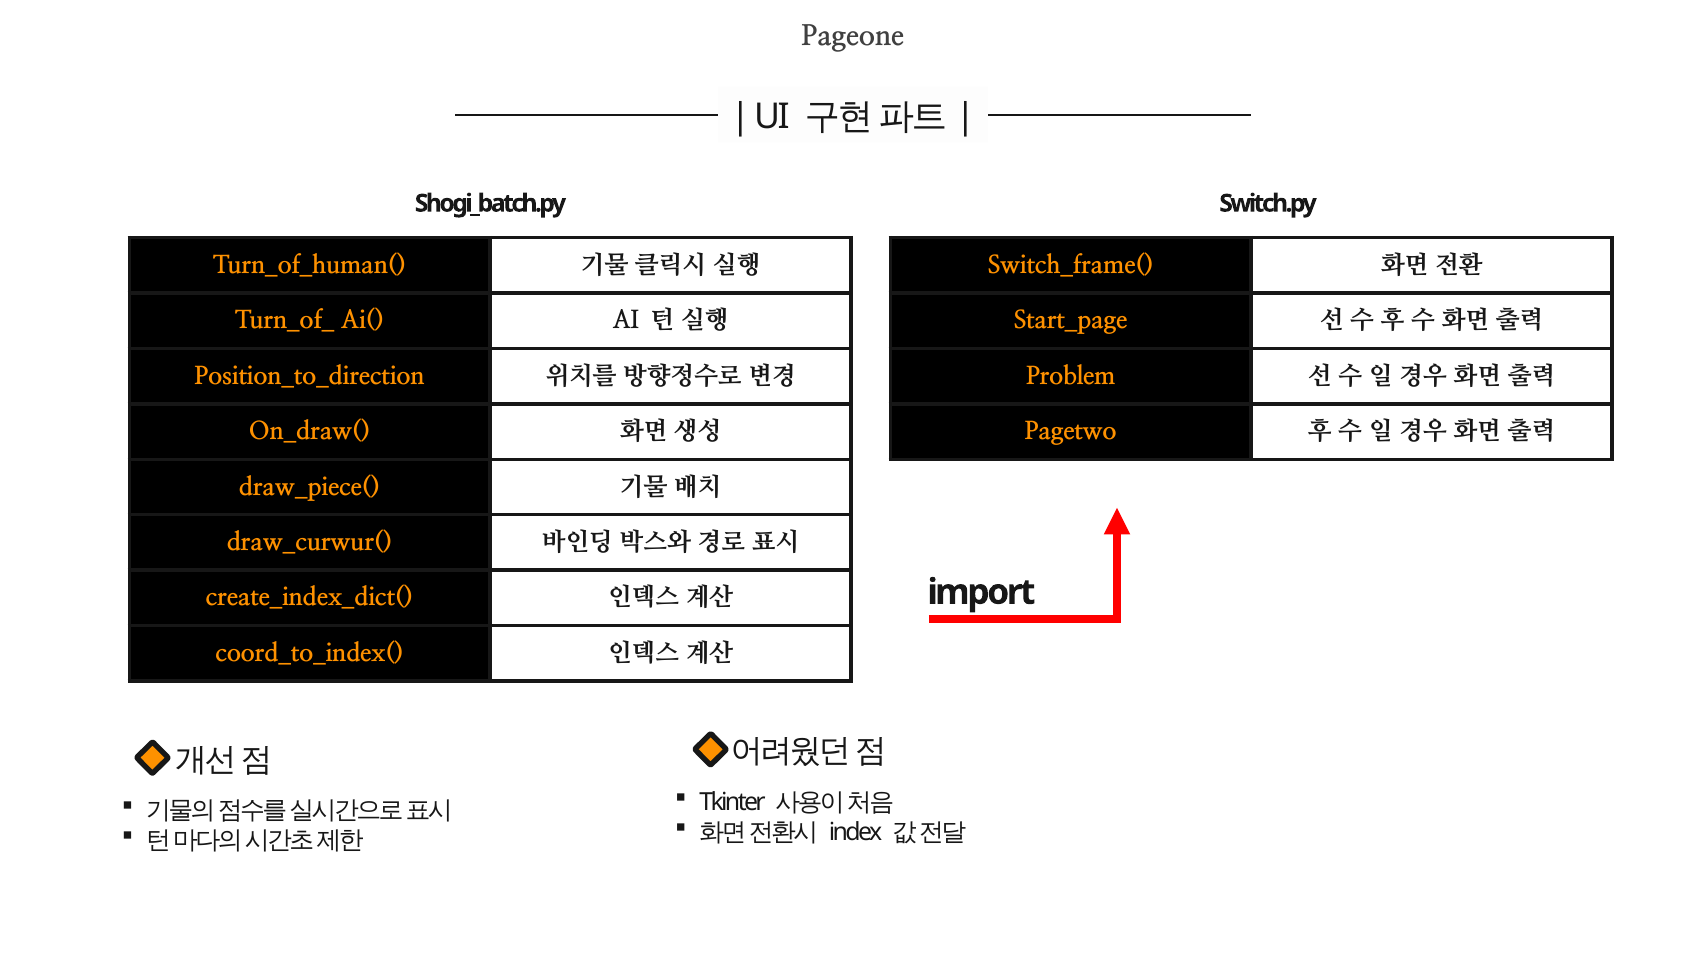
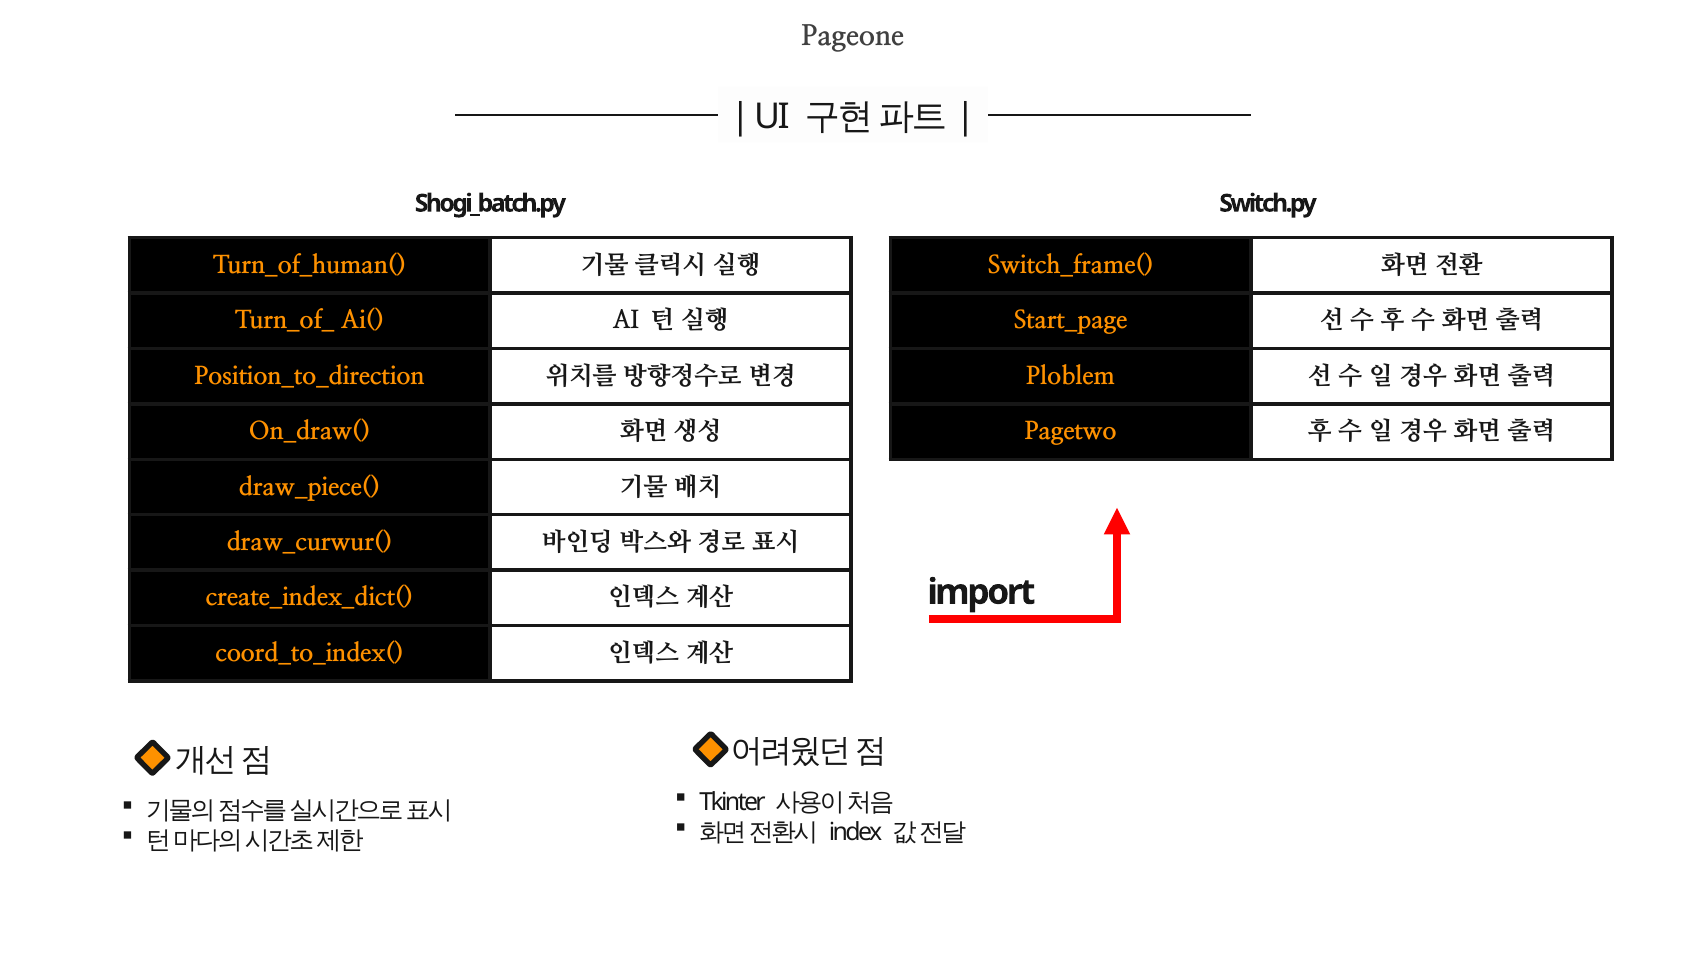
Problem: Problem -> Ploblem
